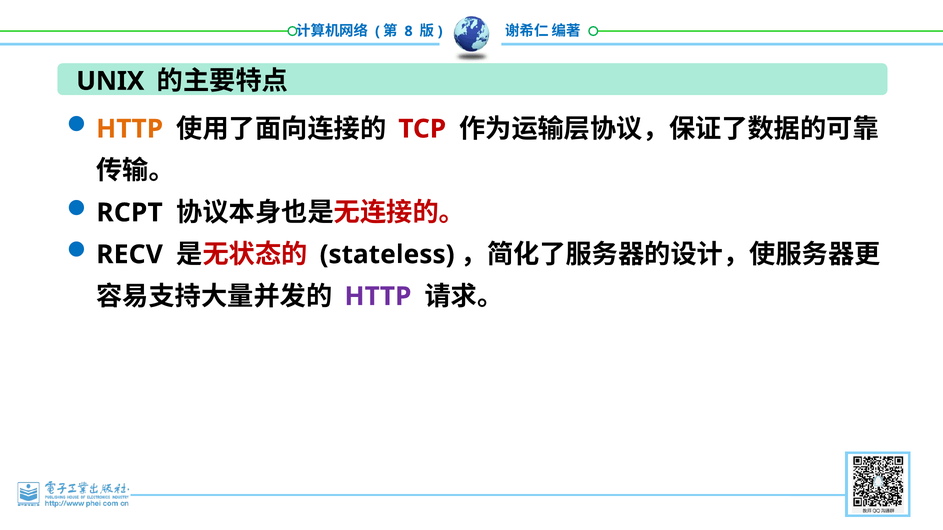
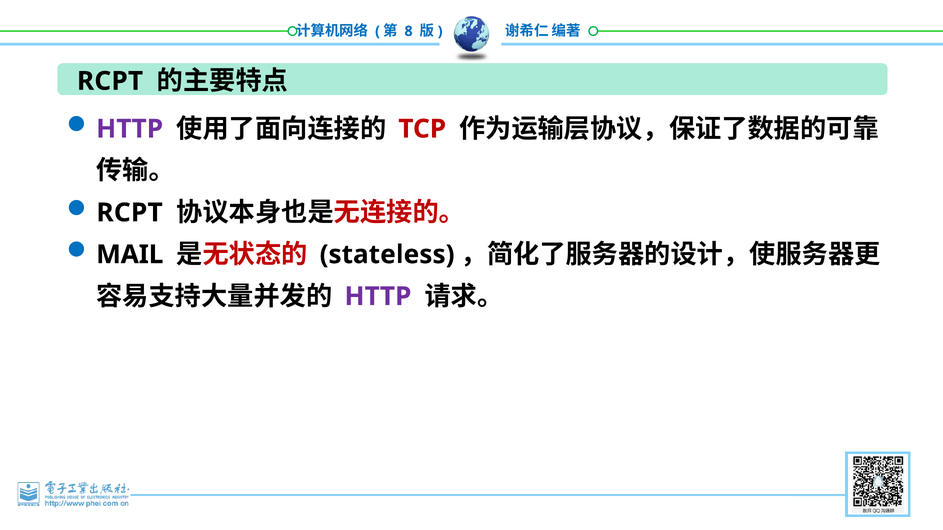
UNIX at (110, 81): UNIX -> RCPT
HTTP at (130, 129) colour: orange -> purple
RECV: RECV -> MAIL
